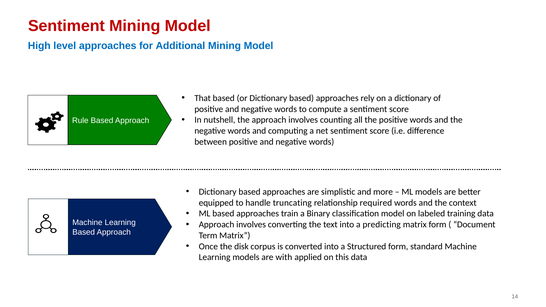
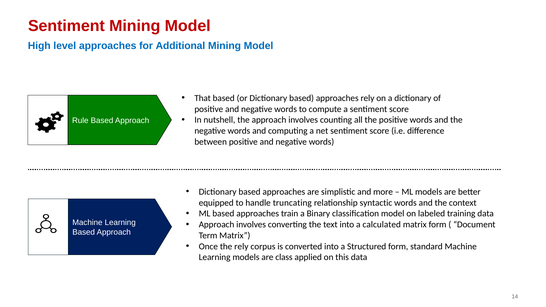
required: required -> syntactic
predicting: predicting -> calculated
the disk: disk -> rely
with: with -> class
